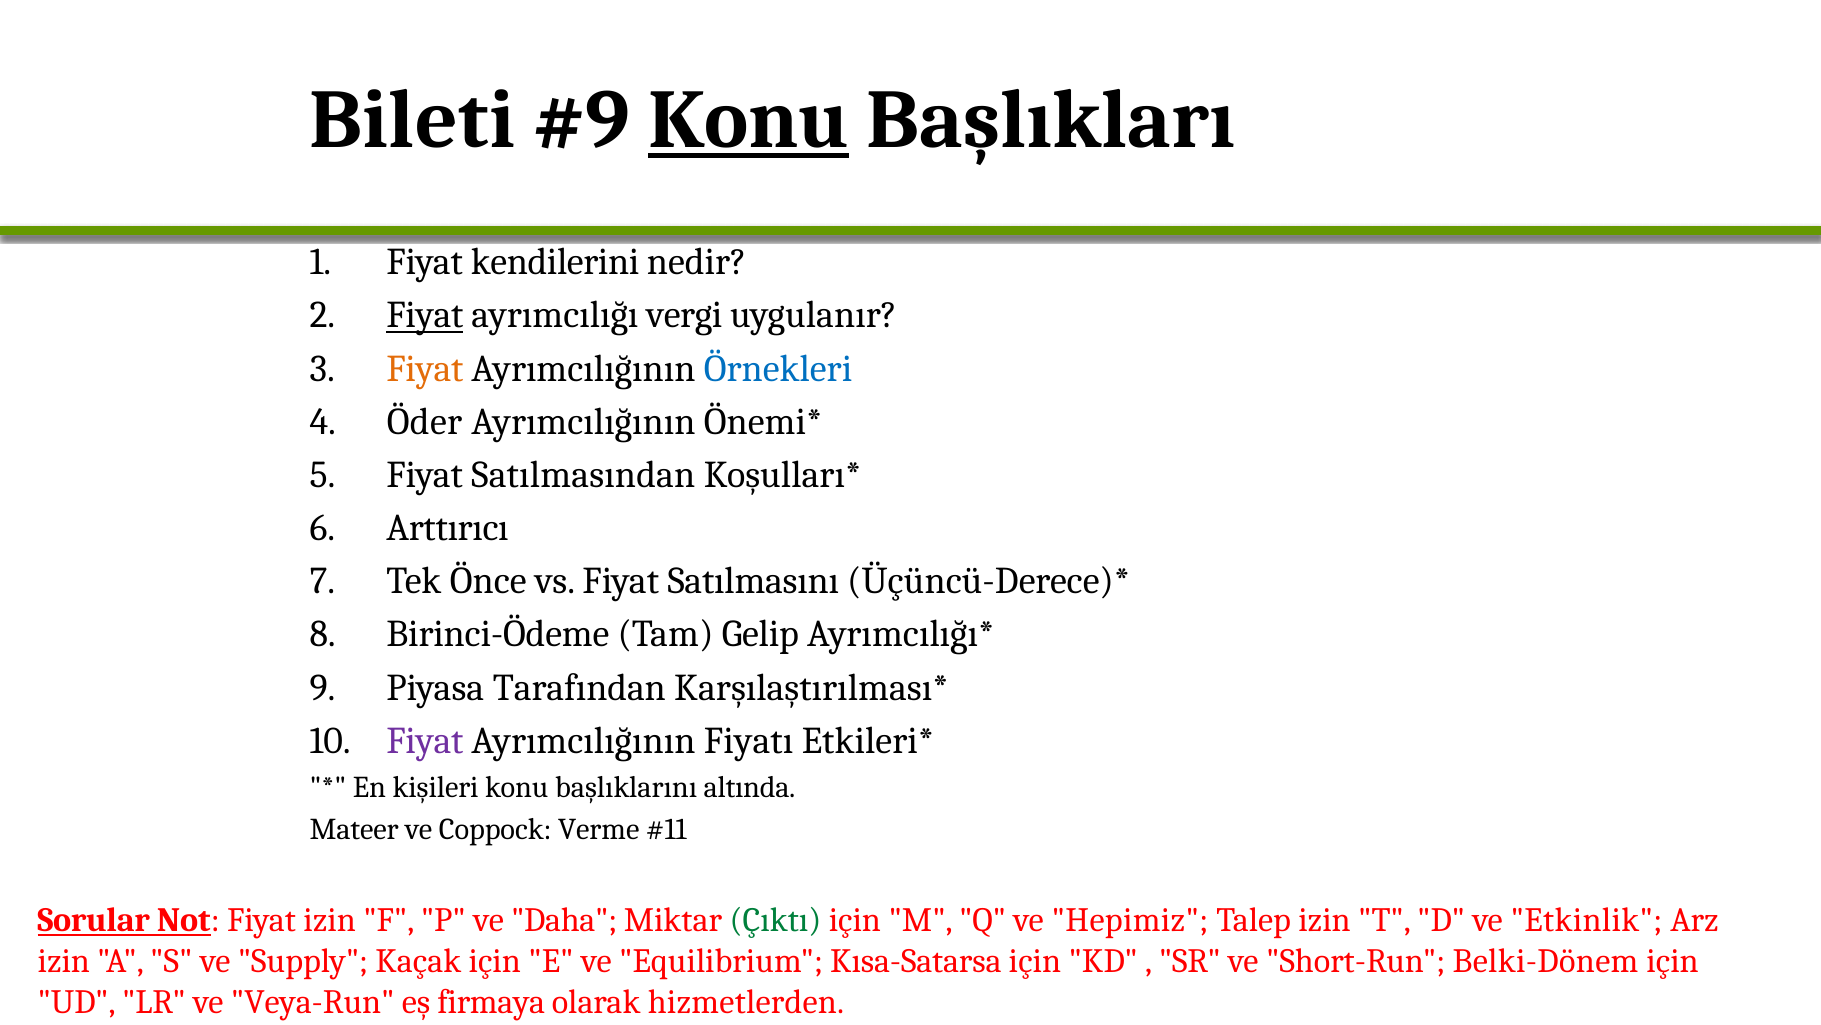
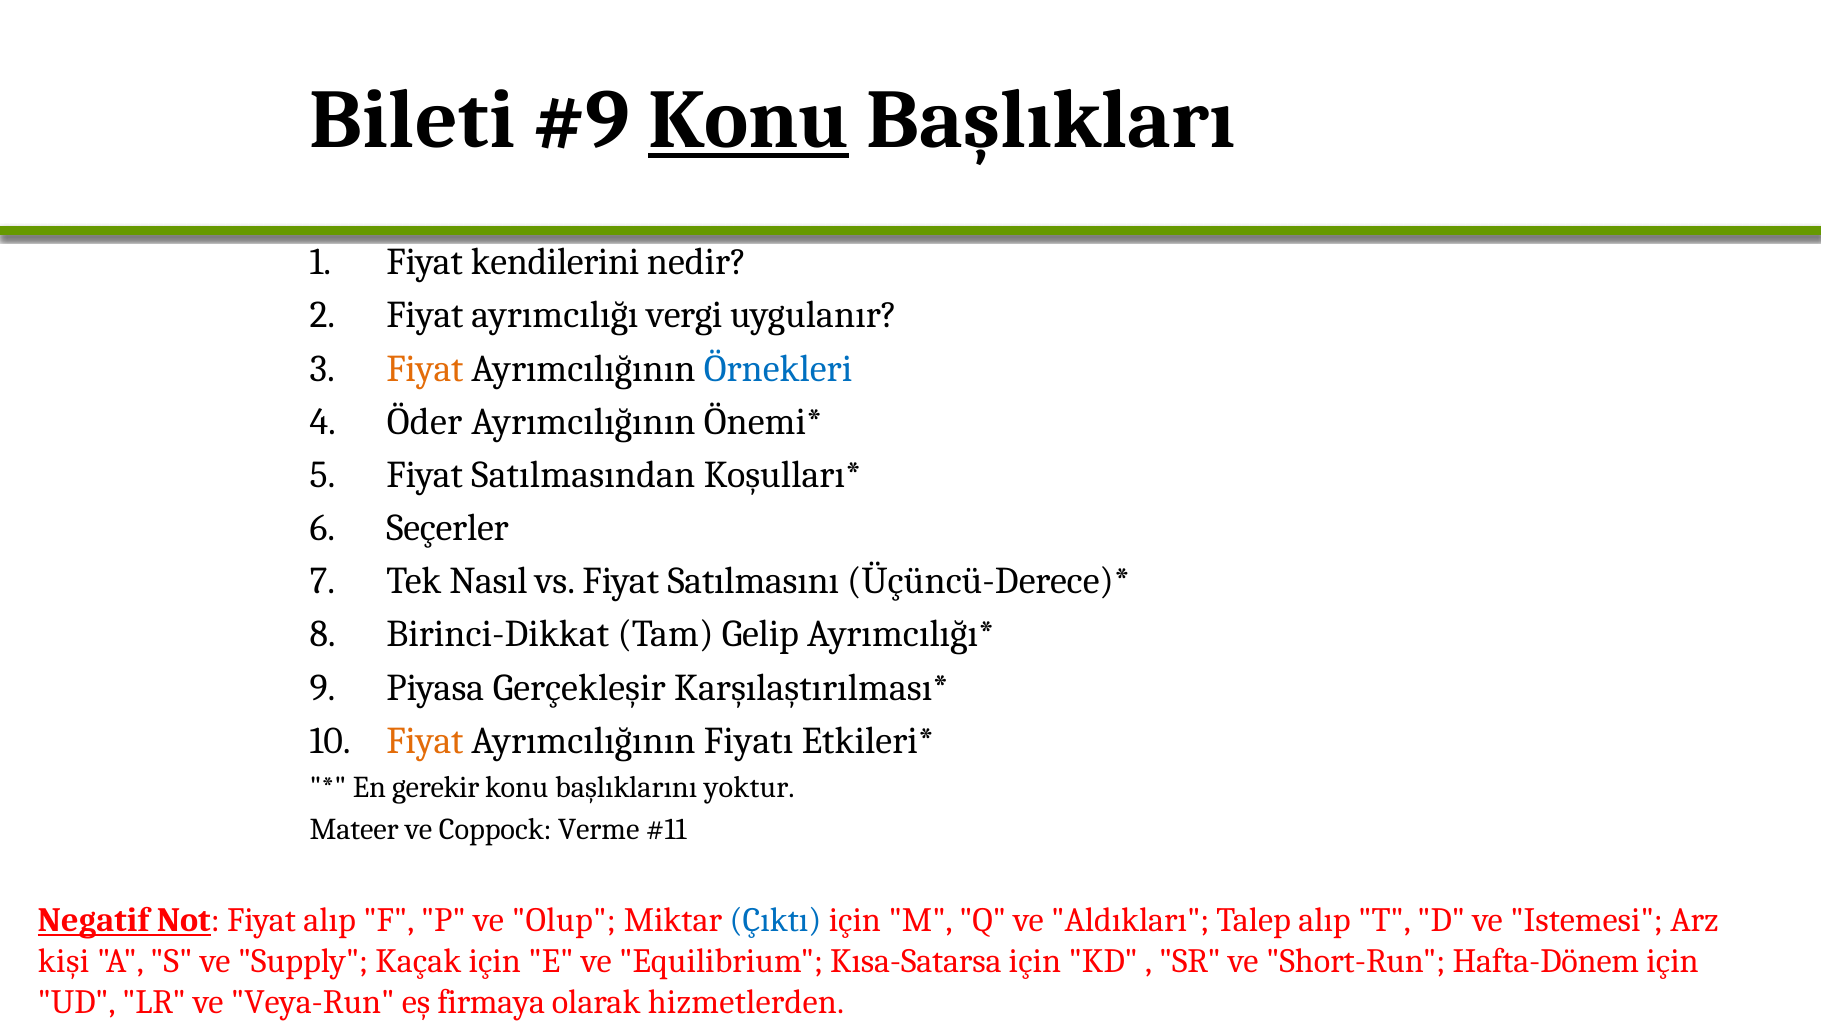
Fiyat at (425, 315) underline: present -> none
Arttırıcı: Arttırıcı -> Seçerler
Önce: Önce -> Nasıl
Birinci-Ödeme: Birinci-Ödeme -> Birinci-Dikkat
Tarafından: Tarafından -> Gerçekleşir
Fiyat at (425, 740) colour: purple -> orange
kişileri: kişileri -> gerekir
altında: altında -> yoktur
Sorular: Sorular -> Negatif
Fiyat izin: izin -> alıp
Daha: Daha -> Olup
Çıktı colour: green -> blue
Hepimiz: Hepimiz -> Aldıkları
Talep izin: izin -> alıp
Etkinlik: Etkinlik -> Istemesi
izin at (64, 960): izin -> kişi
Belki-Dönem: Belki-Dönem -> Hafta-Dönem
